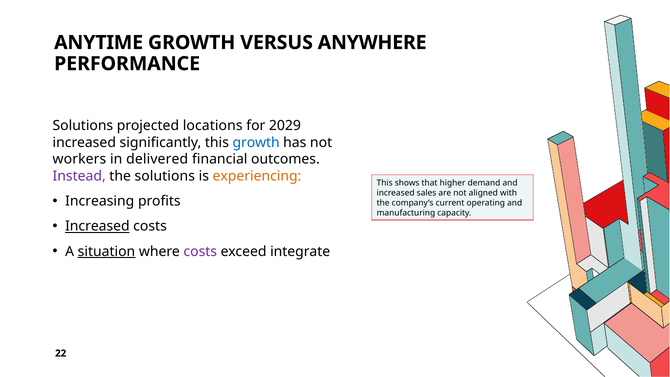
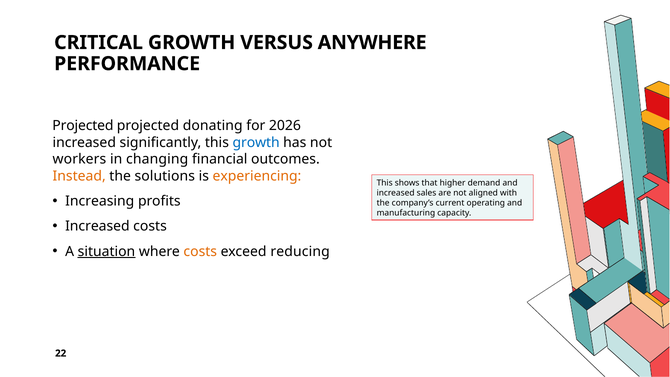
ANYTIME: ANYTIME -> CRITICAL
Solutions at (83, 126): Solutions -> Projected
locations: locations -> donating
2029: 2029 -> 2026
delivered: delivered -> changing
Instead colour: purple -> orange
Increased at (97, 226) underline: present -> none
costs at (200, 251) colour: purple -> orange
integrate: integrate -> reducing
